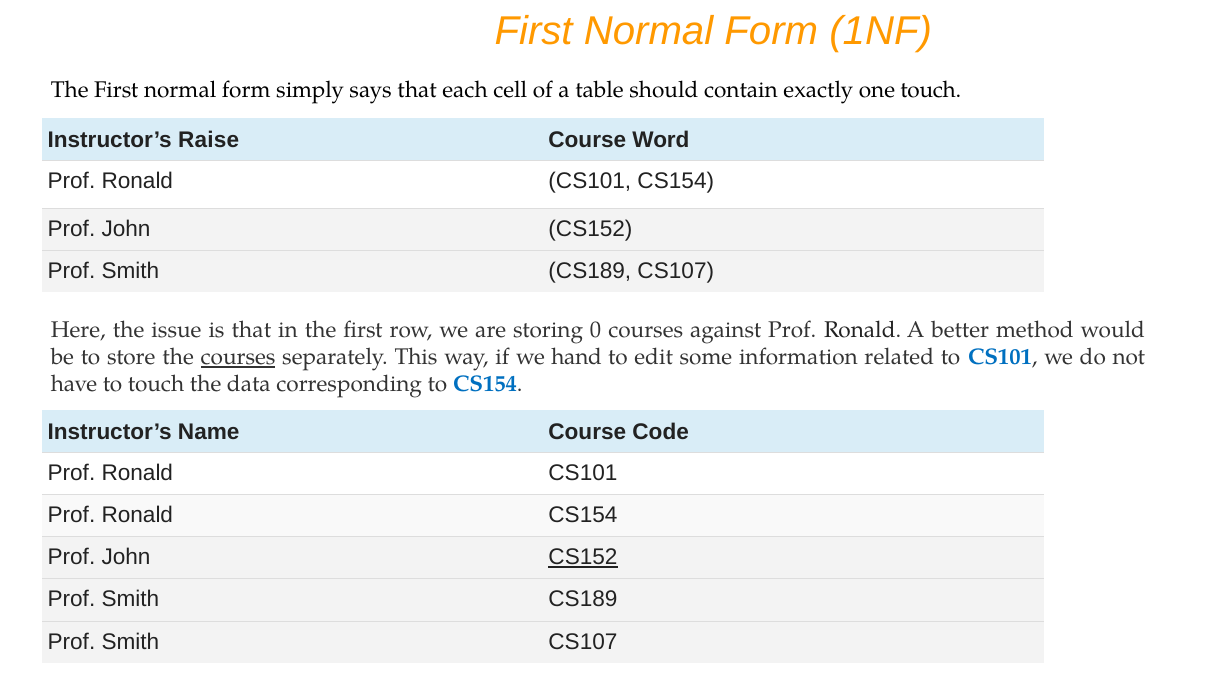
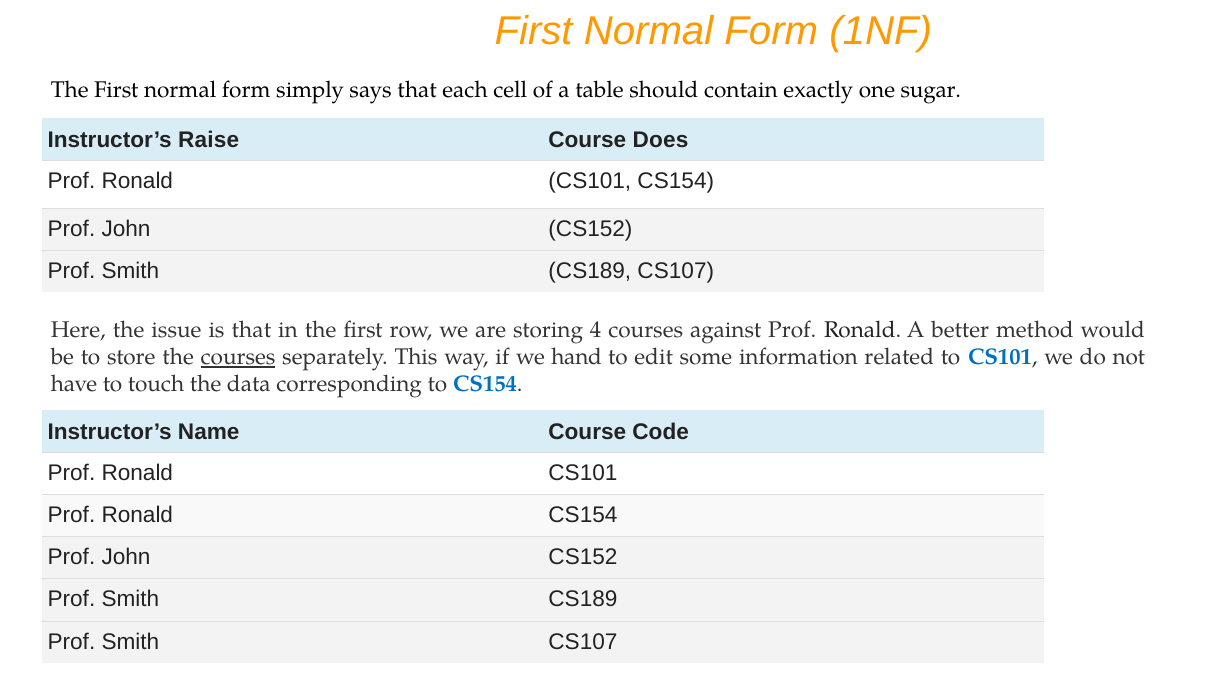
one touch: touch -> sugar
Word: Word -> Does
0: 0 -> 4
CS152 at (583, 557) underline: present -> none
